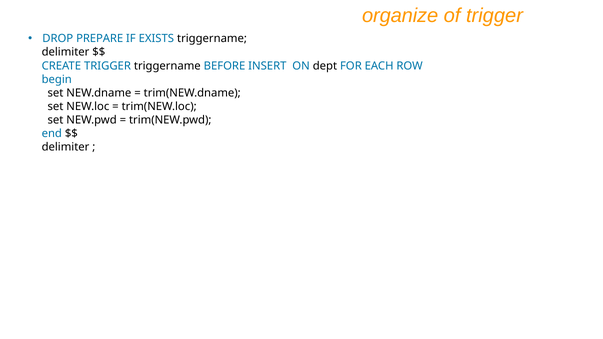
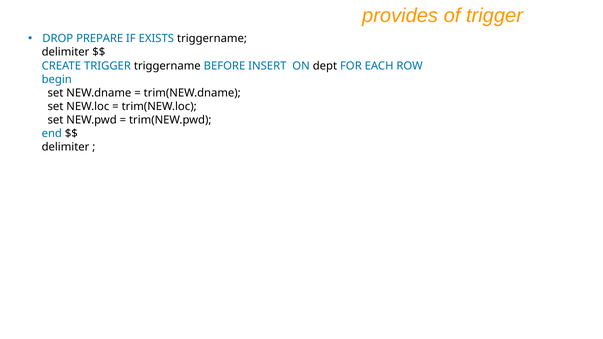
organize: organize -> provides
